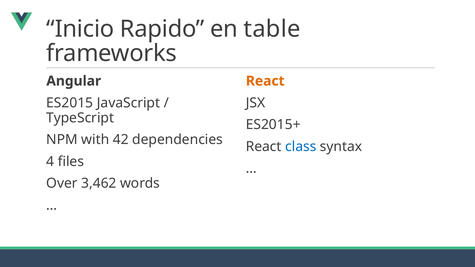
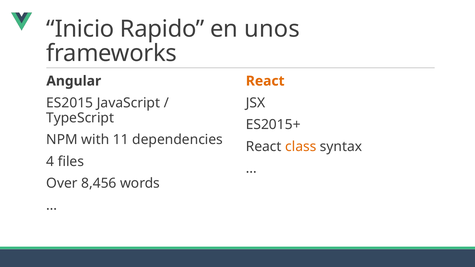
table: table -> unos
42: 42 -> 11
class colour: blue -> orange
3,462: 3,462 -> 8,456
